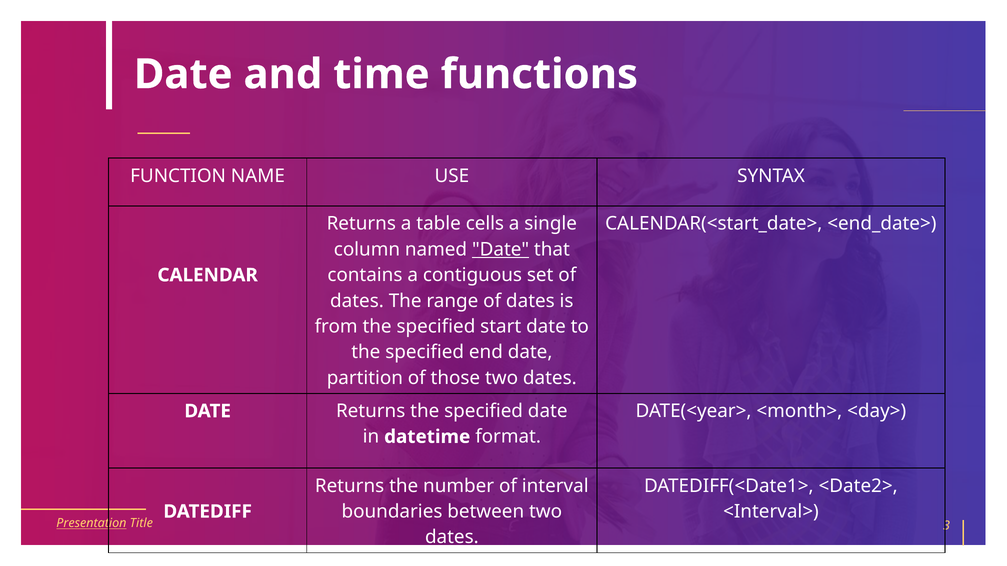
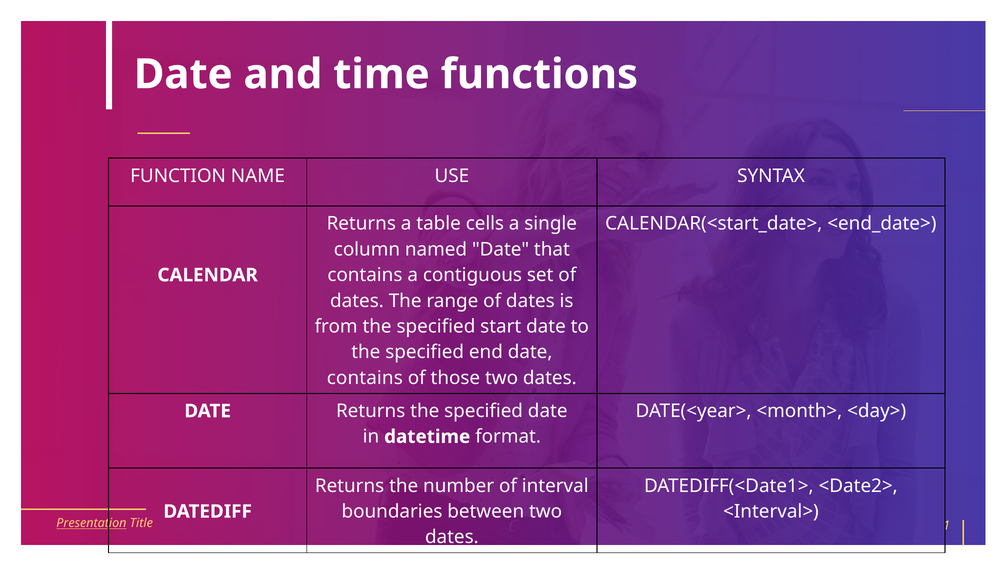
Date at (501, 250) underline: present -> none
partition at (365, 378): partition -> contains
3: 3 -> 1
